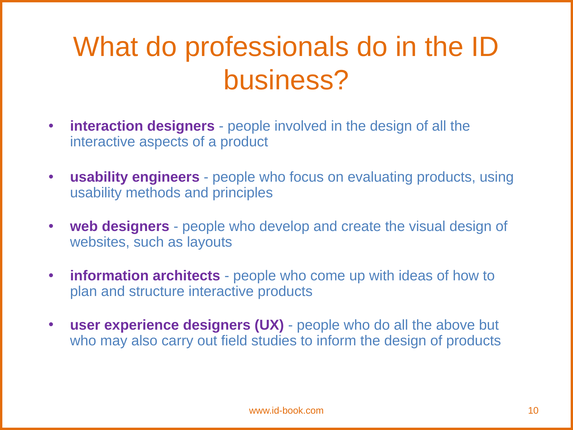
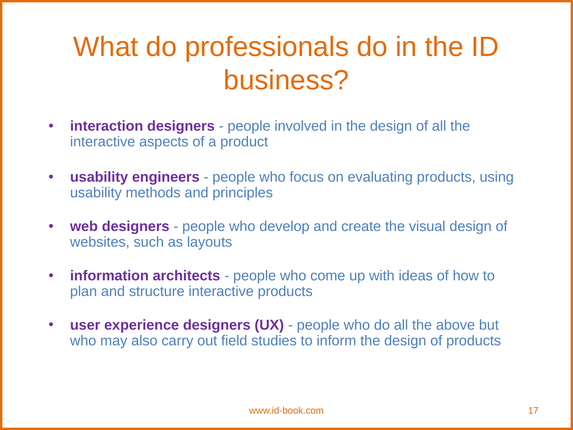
10: 10 -> 17
